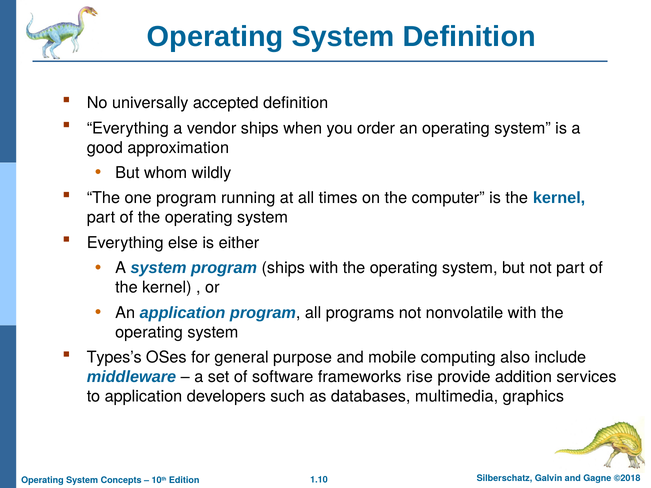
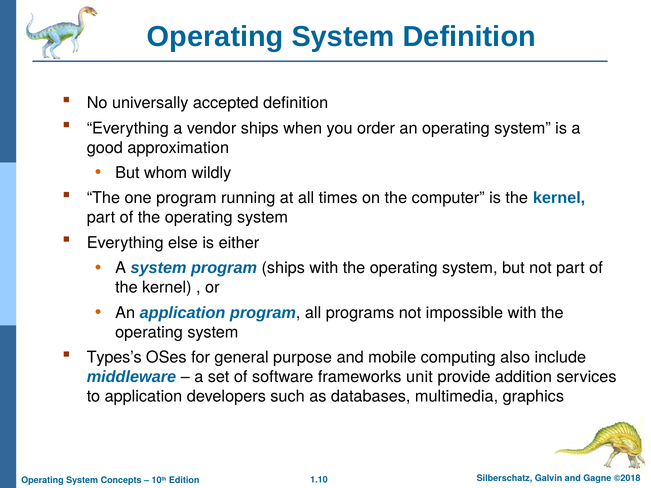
nonvolatile: nonvolatile -> impossible
rise: rise -> unit
